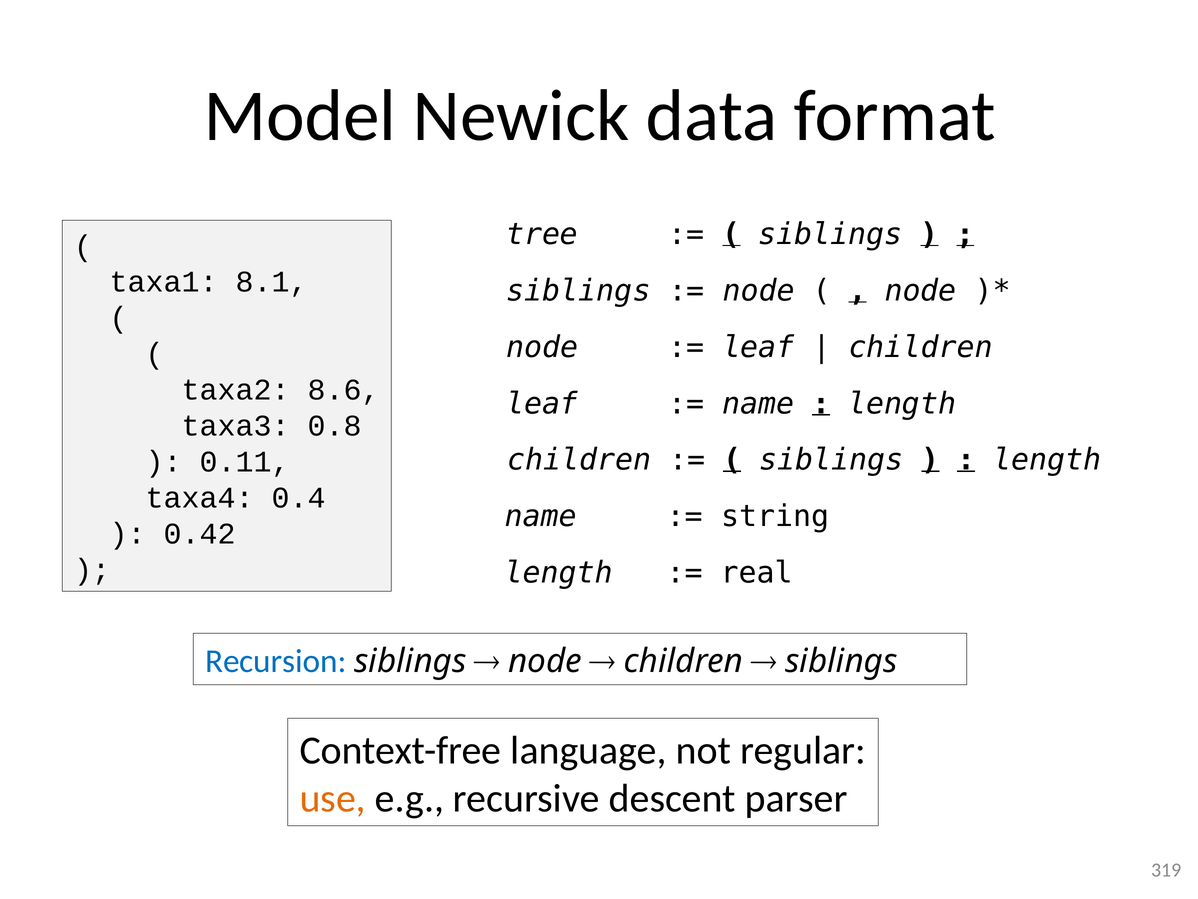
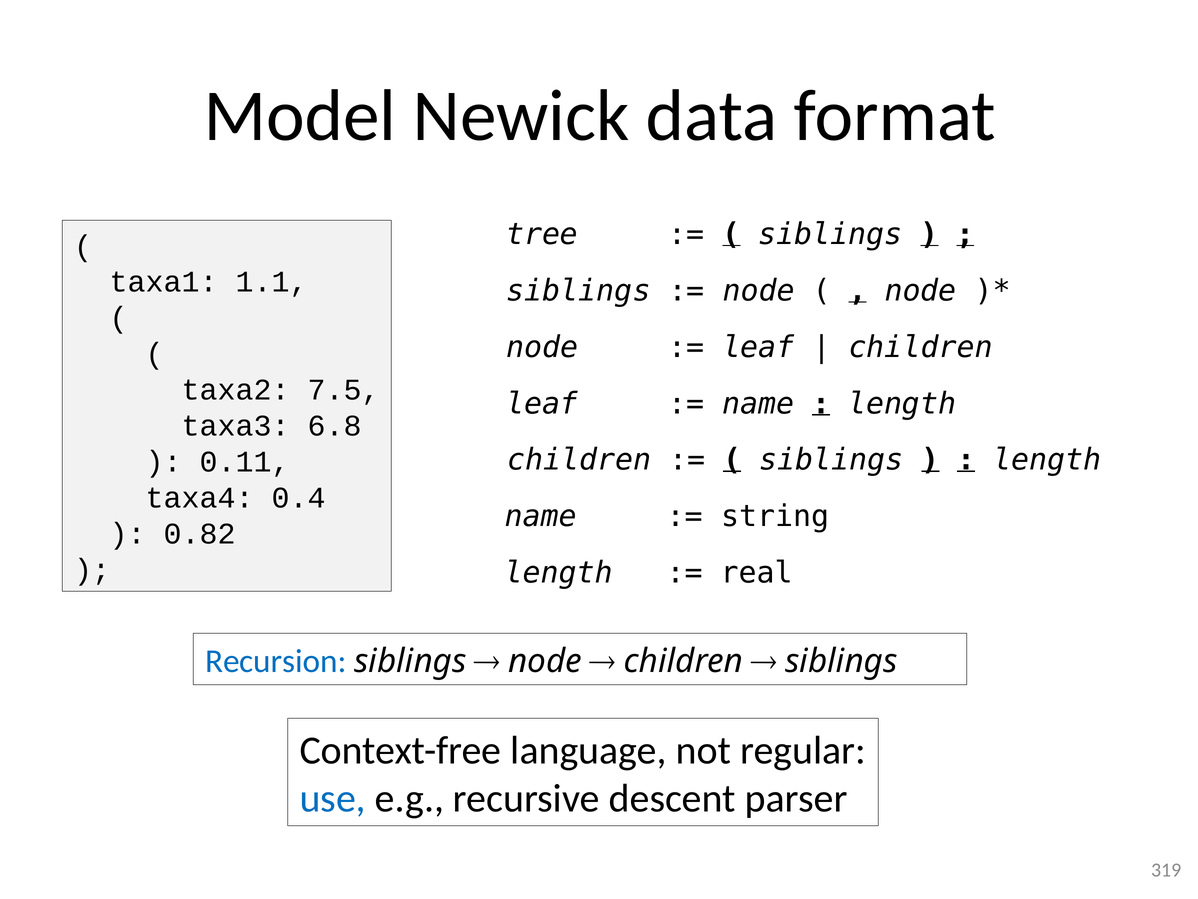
8.1: 8.1 -> 1.1
8.6: 8.6 -> 7.5
0.8: 0.8 -> 6.8
0.42: 0.42 -> 0.82
use colour: orange -> blue
